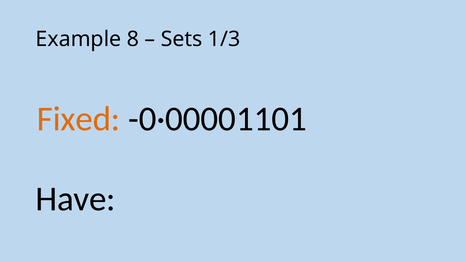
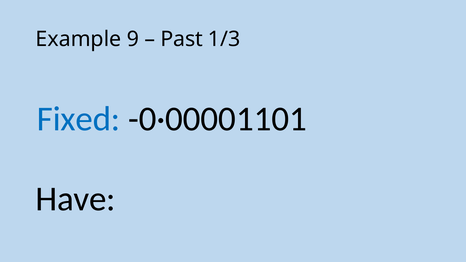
8: 8 -> 9
Sets: Sets -> Past
Fixed colour: orange -> blue
